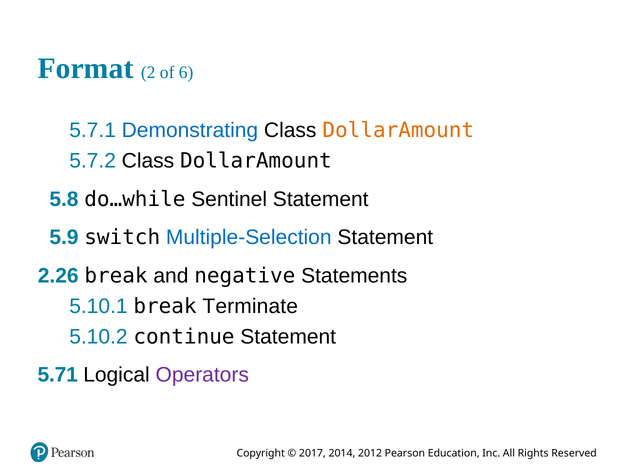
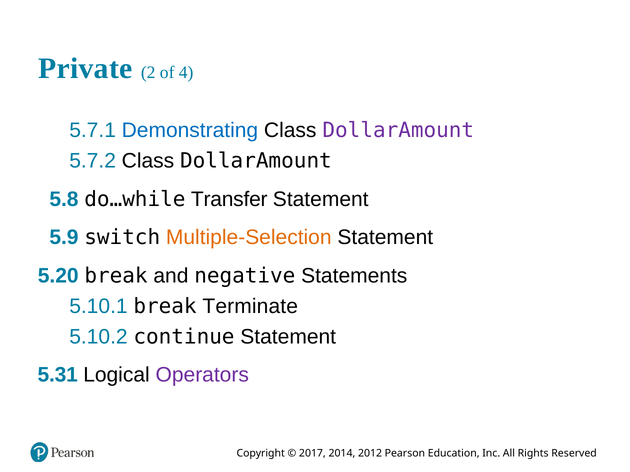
Format: Format -> Private
6: 6 -> 4
DollarAmount at (398, 131) colour: orange -> purple
Sentinel: Sentinel -> Transfer
Multiple-Selection colour: blue -> orange
2.26: 2.26 -> 5.20
5.71: 5.71 -> 5.31
